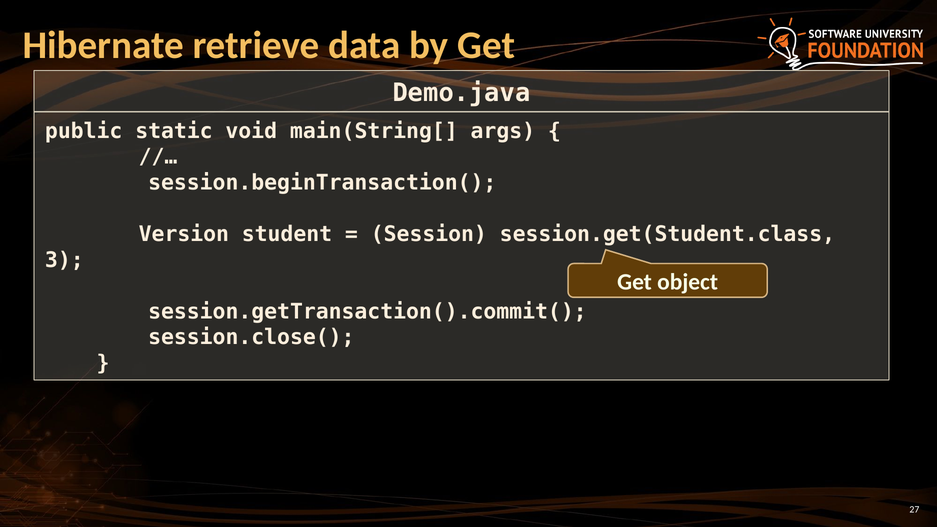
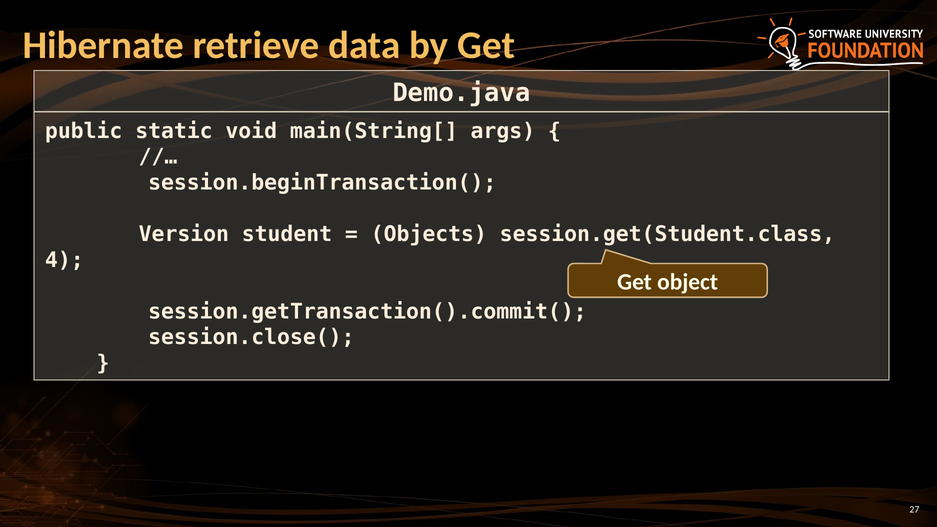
Session: Session -> Objects
3: 3 -> 4
